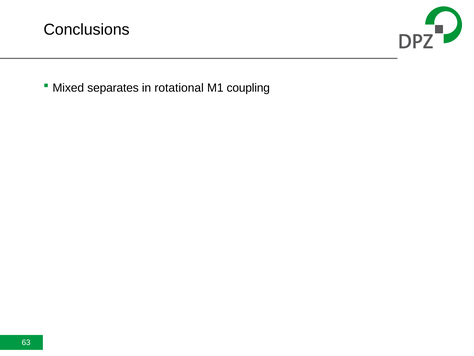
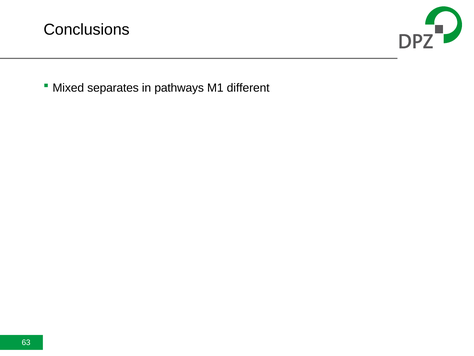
rotational: rotational -> pathways
coupling: coupling -> different
